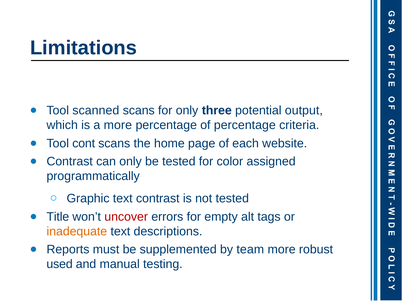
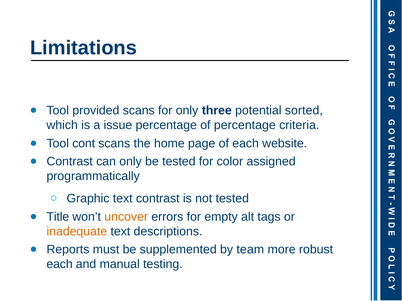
scanned: scanned -> provided
output: output -> sorted
a more: more -> issue
uncover colour: red -> orange
used at (60, 265): used -> each
